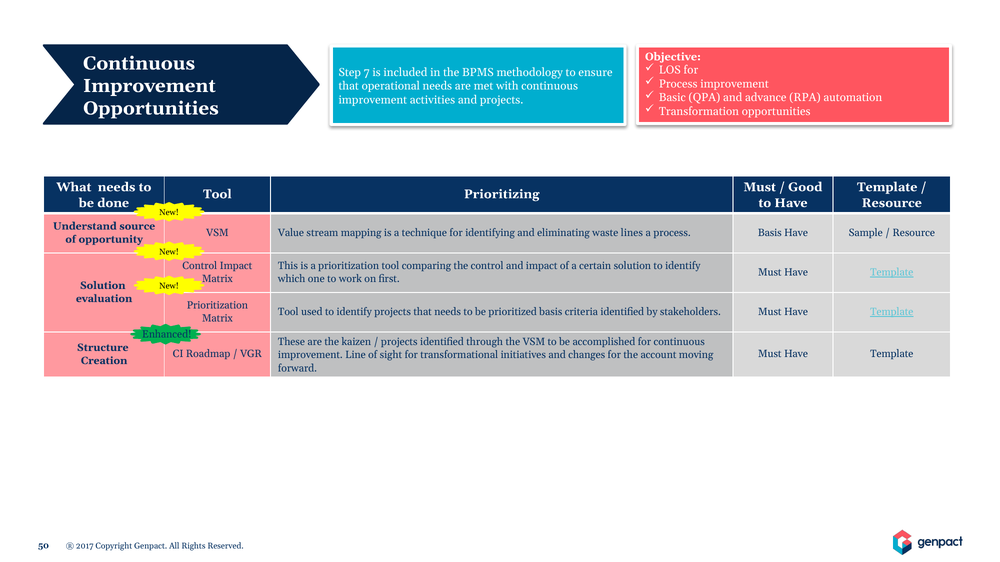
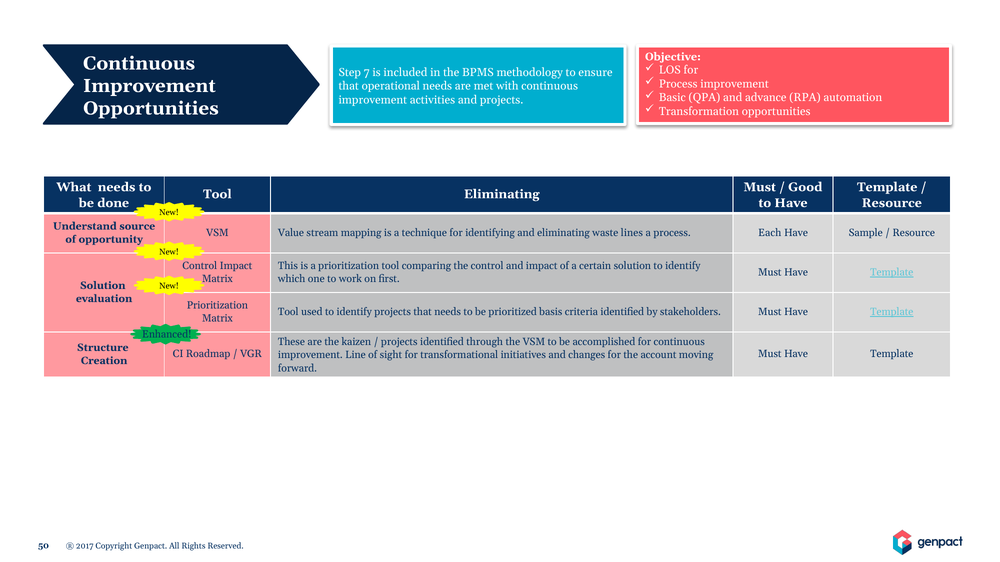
Tool Prioritizing: Prioritizing -> Eliminating
process Basis: Basis -> Each
